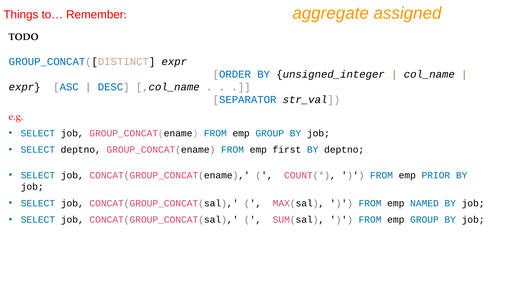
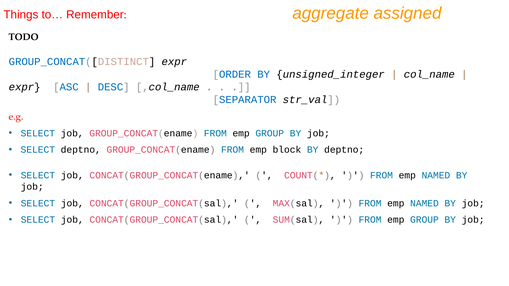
first: first -> block
PRIOR at (436, 175): PRIOR -> NAMED
